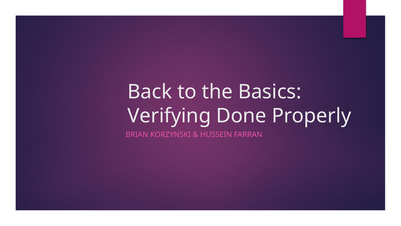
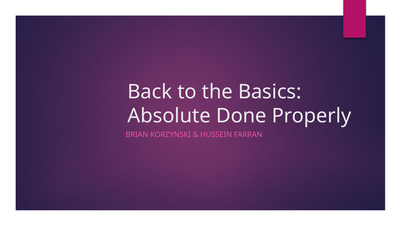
Verifying: Verifying -> Absolute
